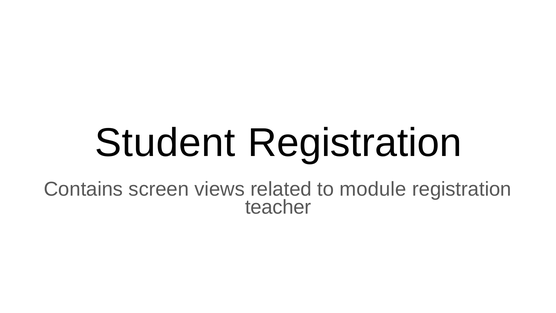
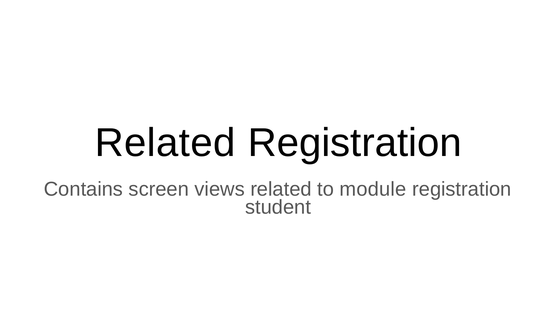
Student at (165, 143): Student -> Related
teacher: teacher -> student
